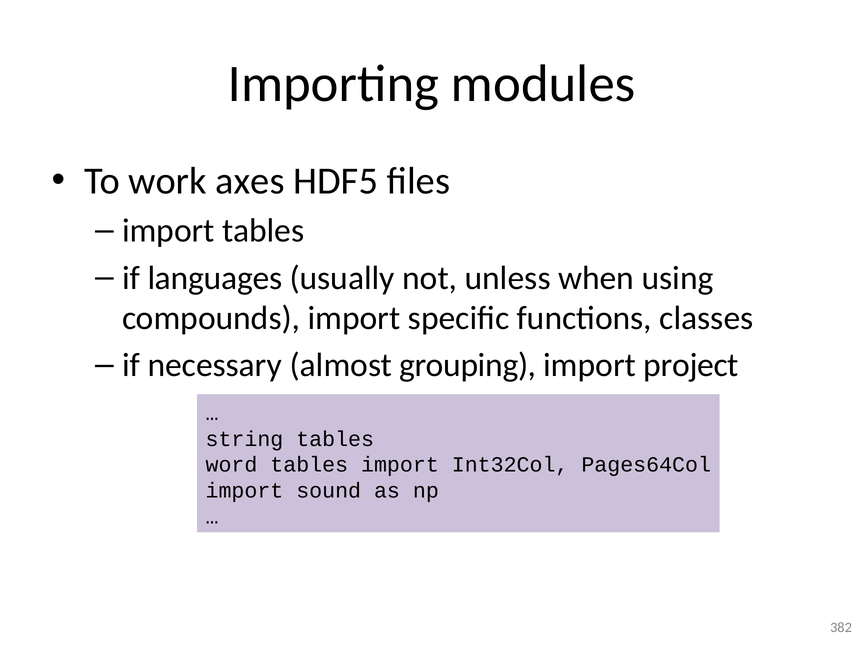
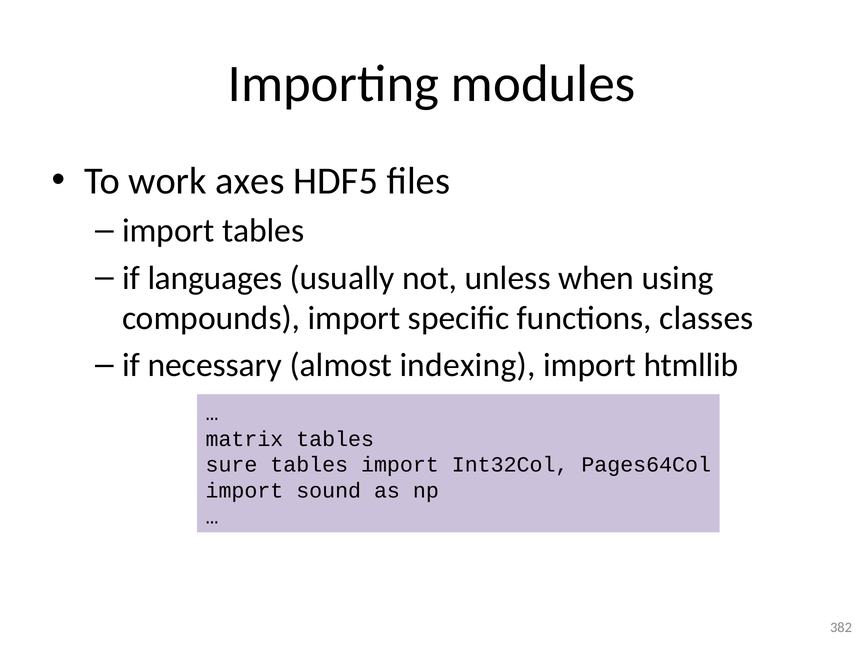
grouping: grouping -> indexing
project: project -> htmllib
string: string -> matrix
word: word -> sure
